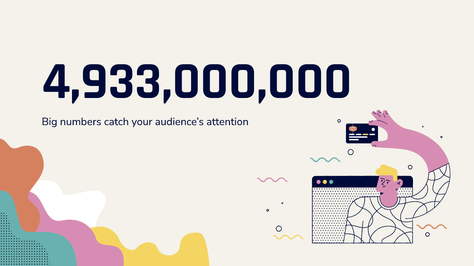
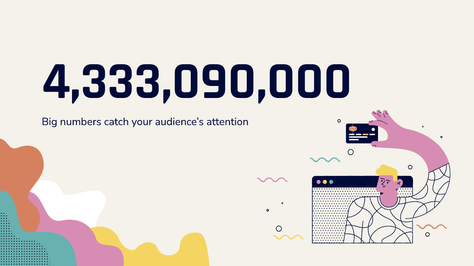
4,933,000,000: 4,933,000,000 -> 4,333,090,000
